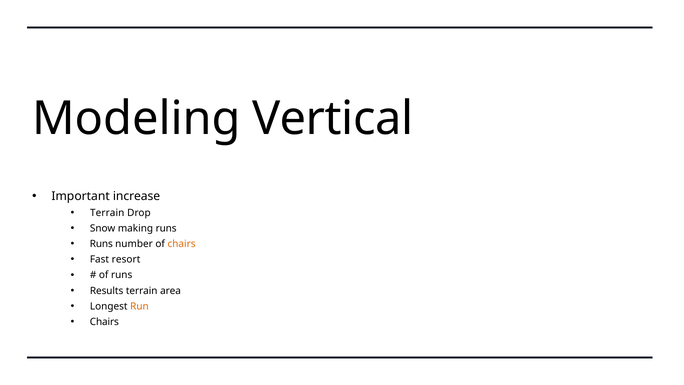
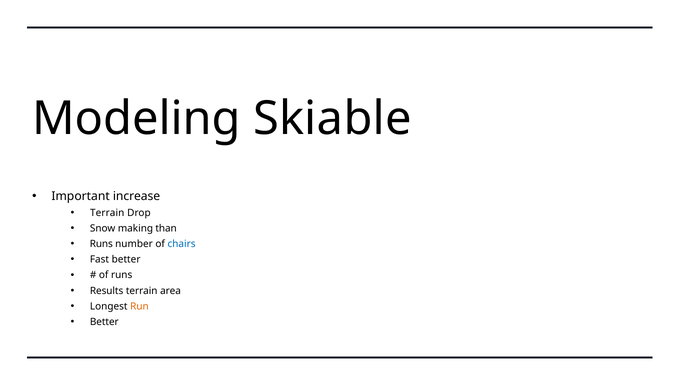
Vertical: Vertical -> Skiable
making runs: runs -> than
chairs at (182, 244) colour: orange -> blue
Fast resort: resort -> better
Chairs at (104, 322): Chairs -> Better
